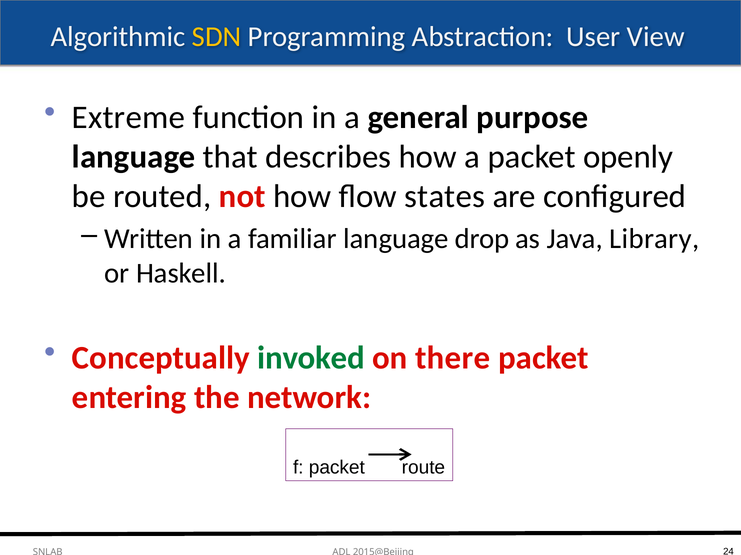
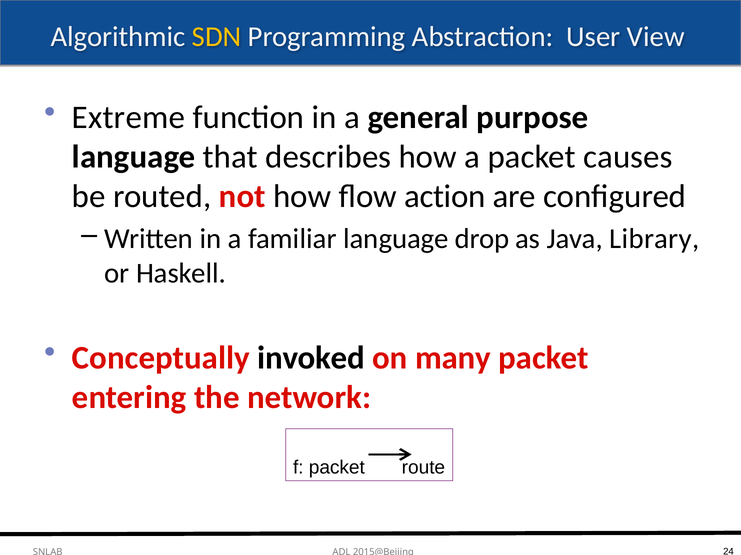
openly: openly -> causes
states: states -> action
invoked colour: green -> black
there: there -> many
